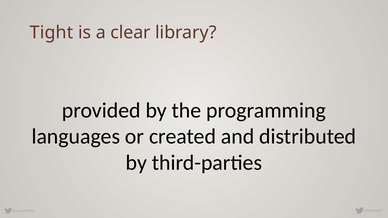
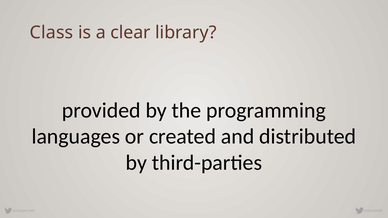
Tight: Tight -> Class
